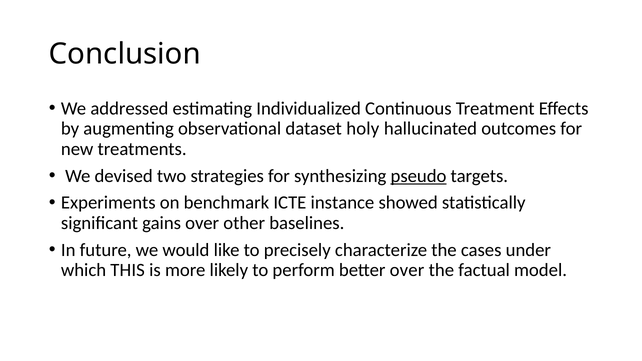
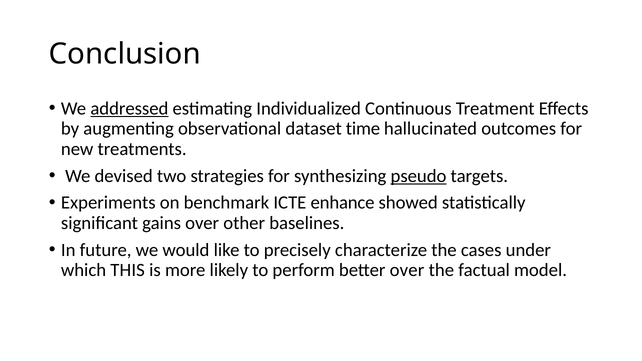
addressed underline: none -> present
holy: holy -> time
instance: instance -> enhance
